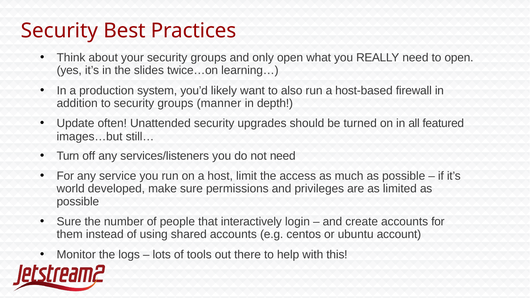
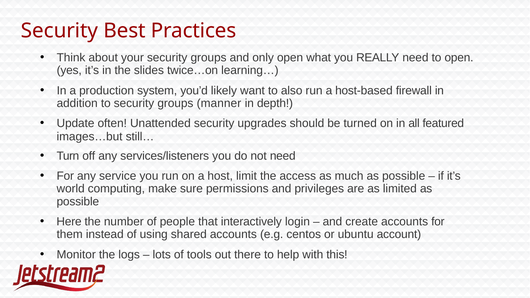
developed: developed -> computing
Sure at (69, 222): Sure -> Here
